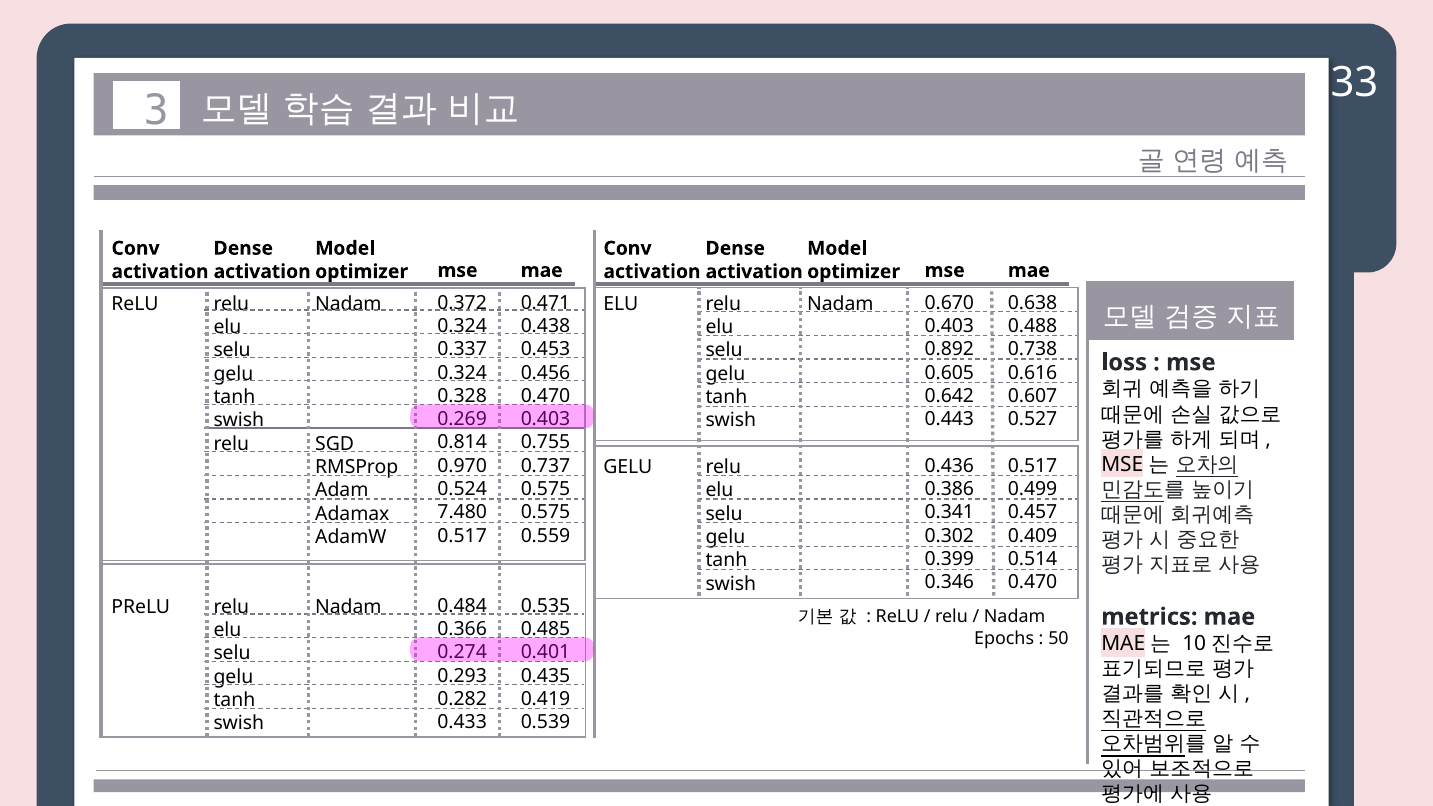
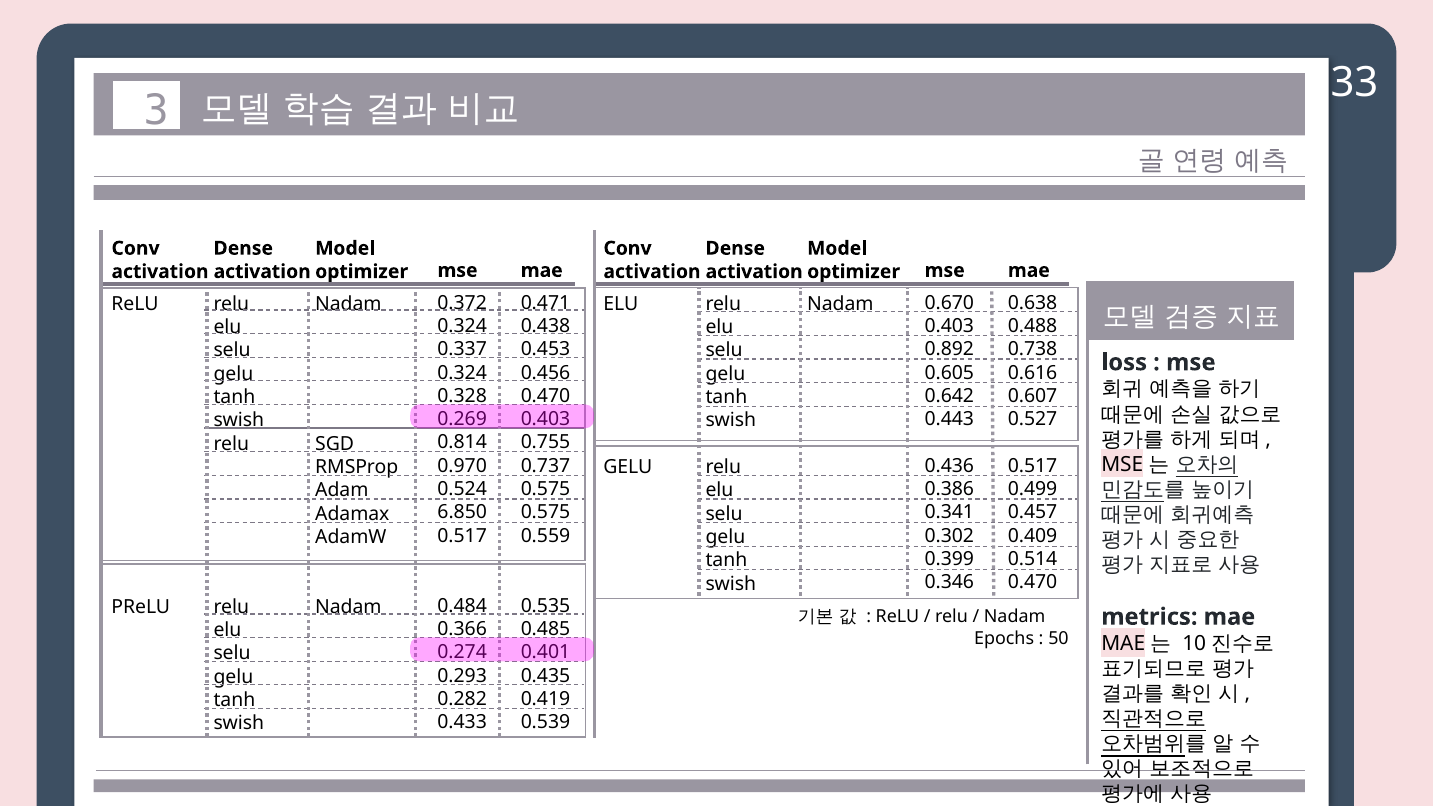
7.480: 7.480 -> 6.850
